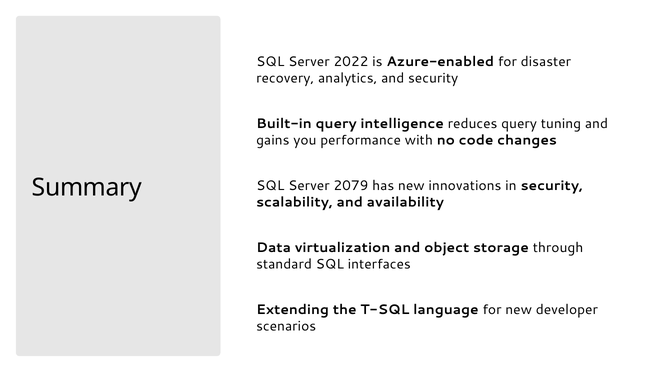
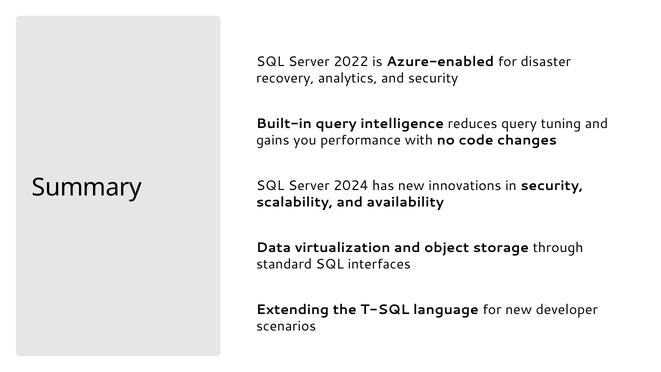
2079: 2079 -> 2024
